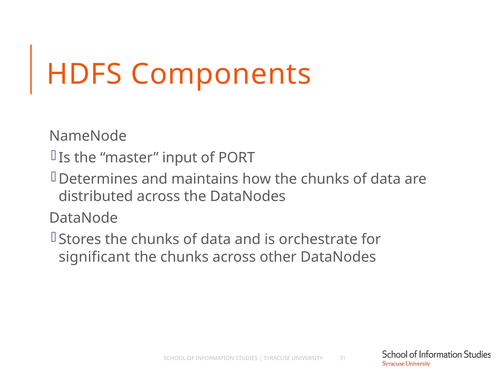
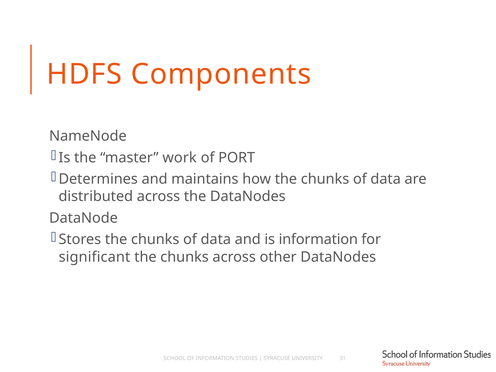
input: input -> work
is orchestrate: orchestrate -> information
